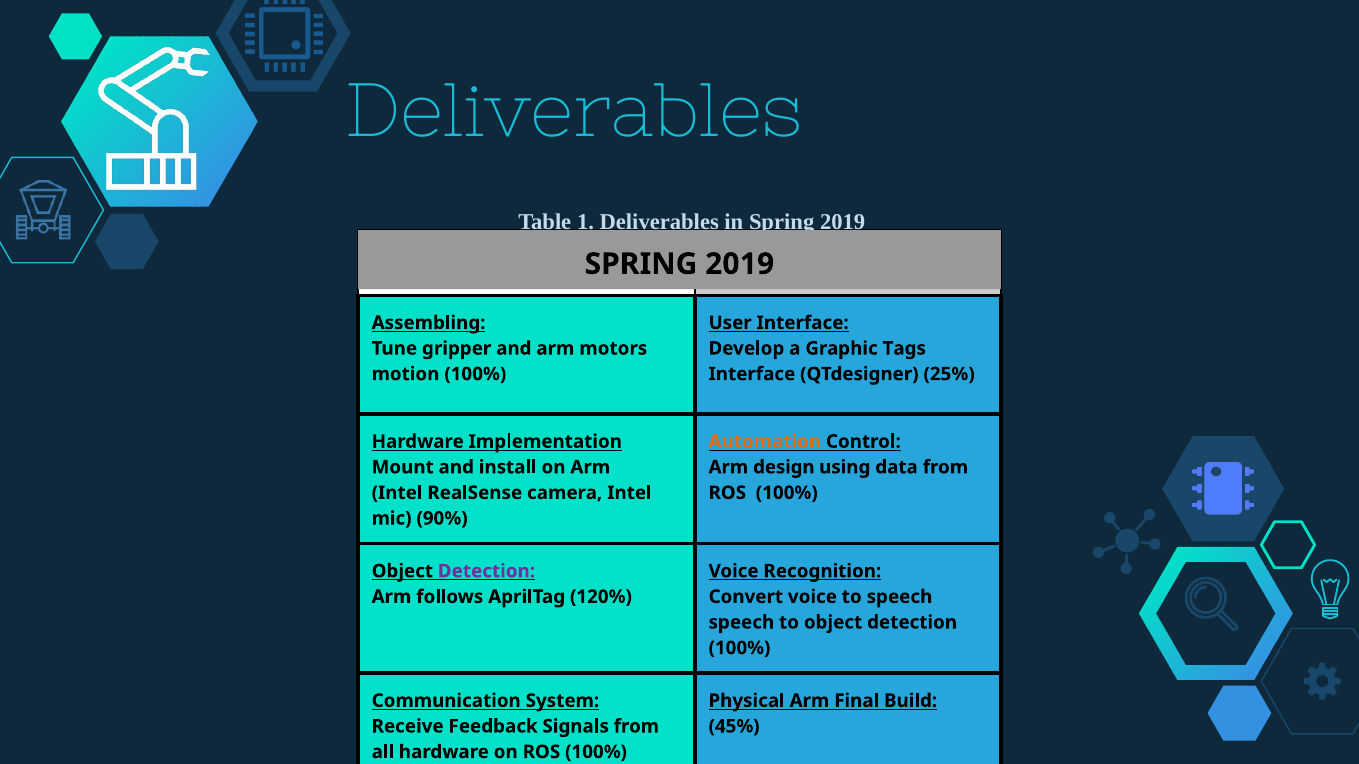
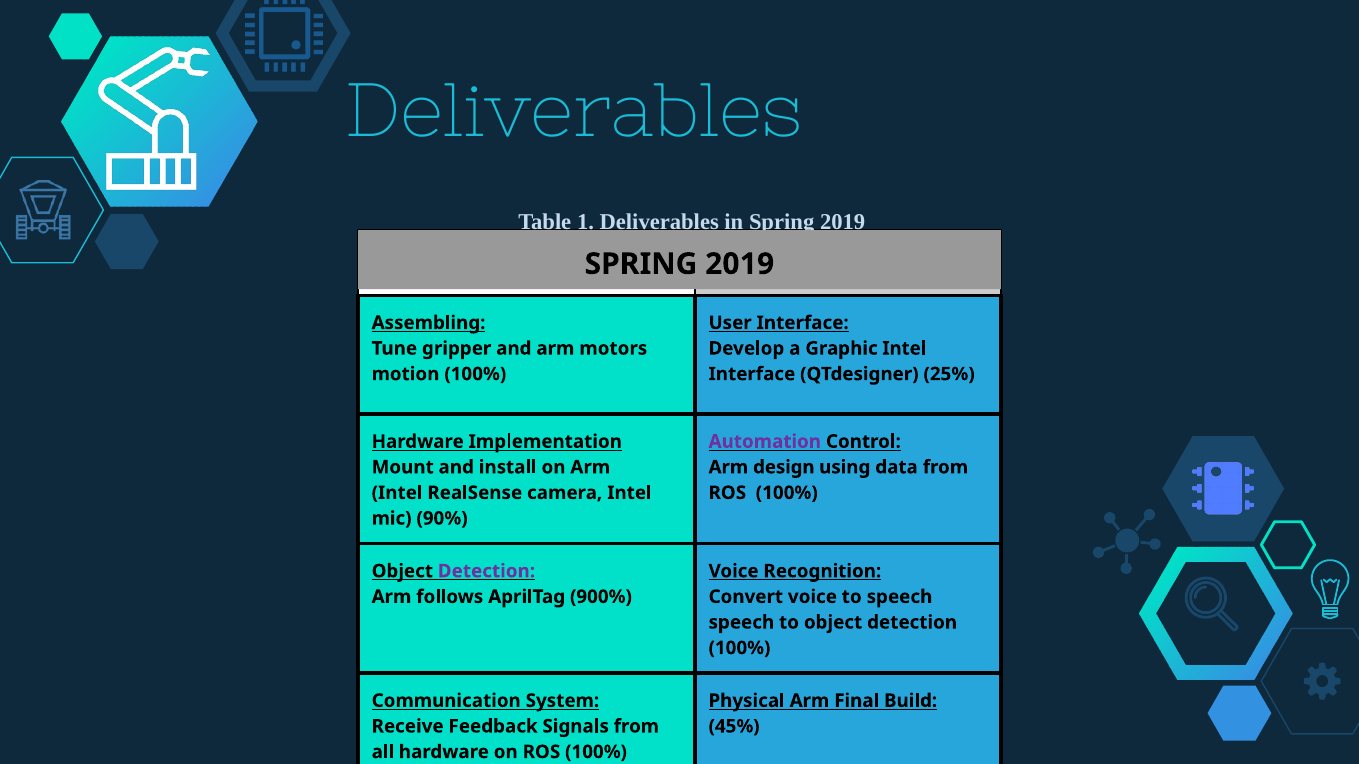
Graphic Tags: Tags -> Intel
Automation colour: orange -> purple
120%: 120% -> 900%
